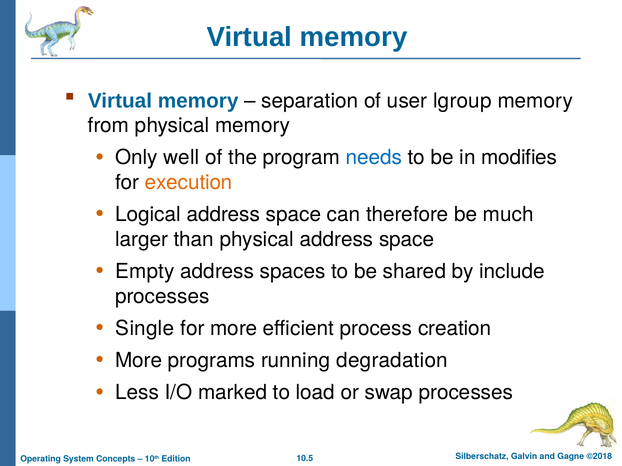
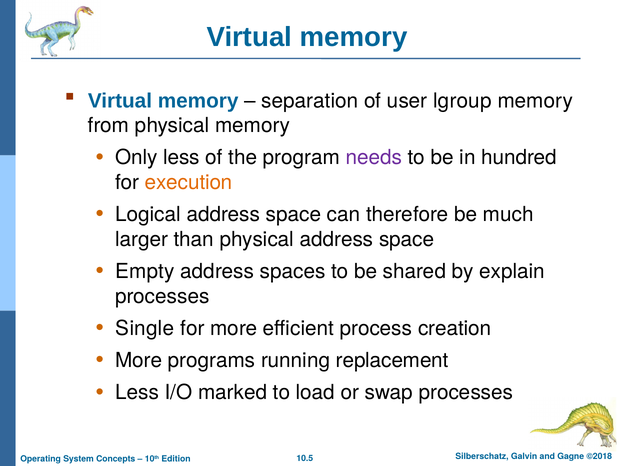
Only well: well -> less
needs colour: blue -> purple
modifies: modifies -> hundred
include: include -> explain
degradation: degradation -> replacement
